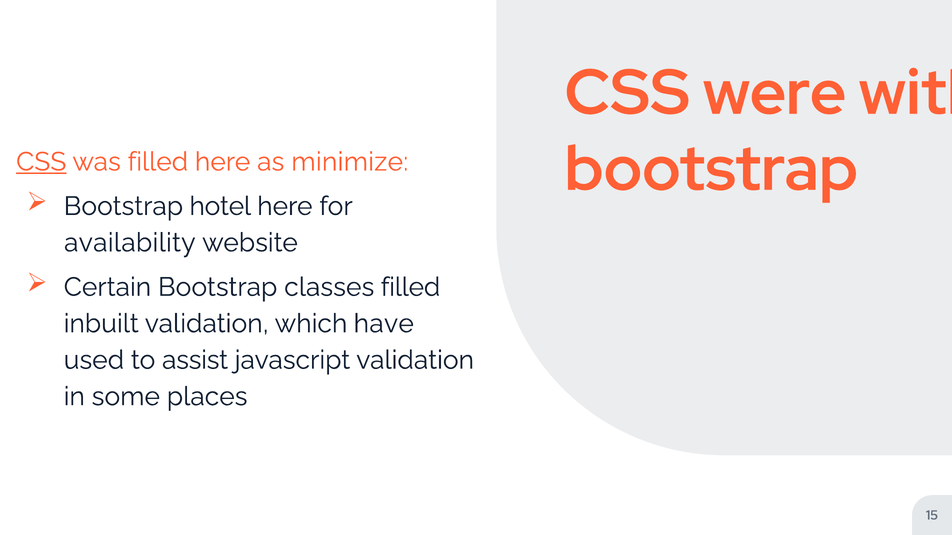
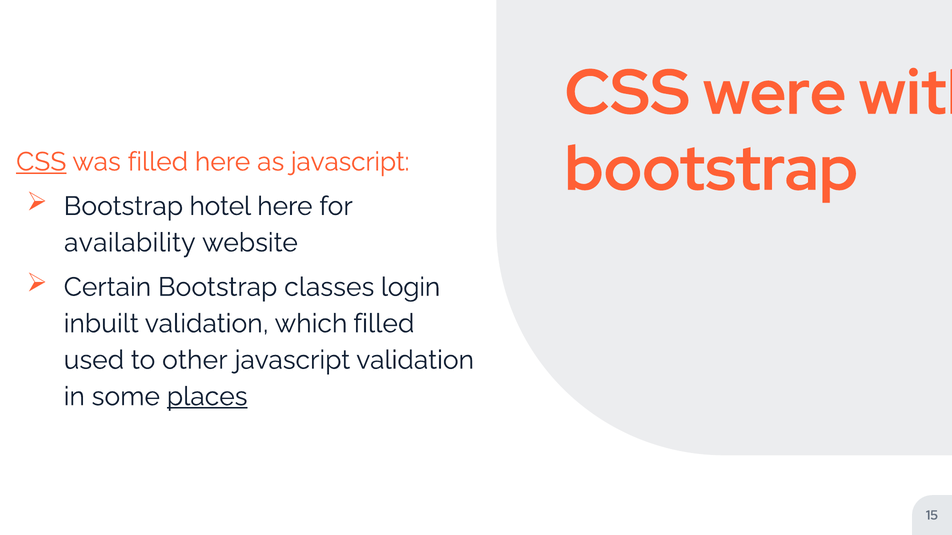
as minimize: minimize -> javascript
classes filled: filled -> login
which have: have -> filled
assist: assist -> other
places underline: none -> present
